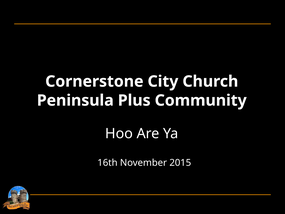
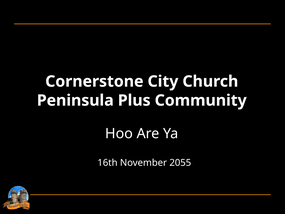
2015: 2015 -> 2055
